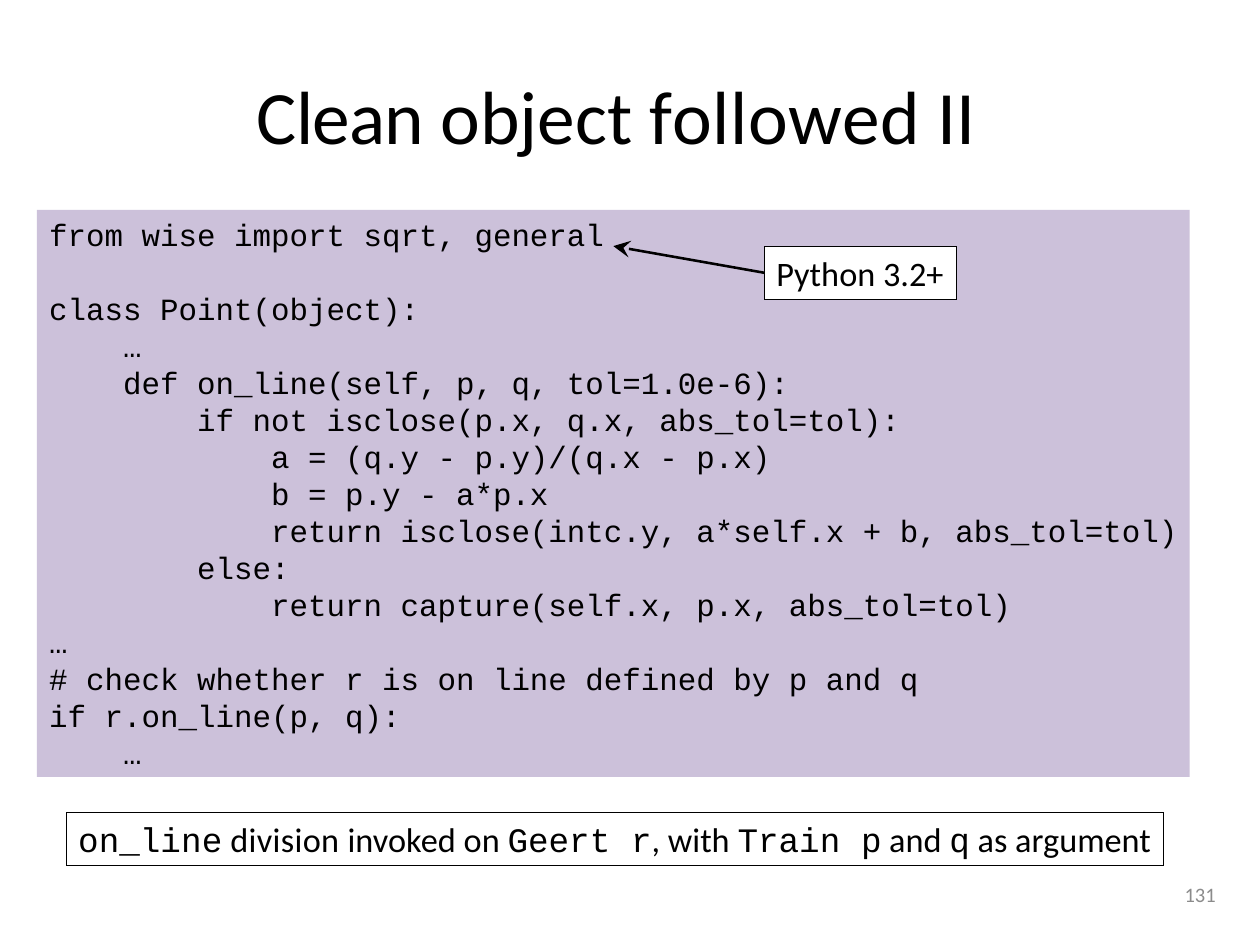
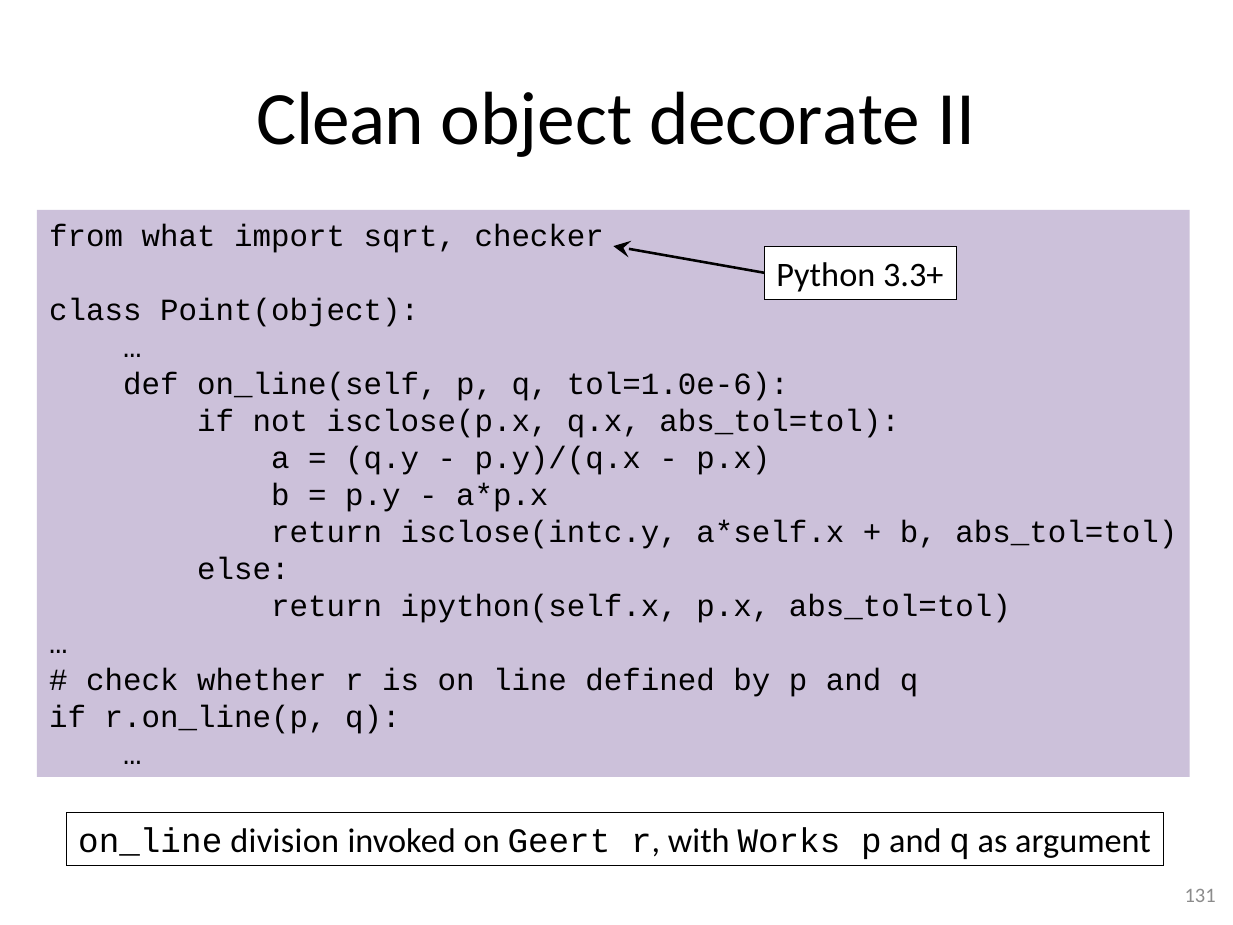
followed: followed -> decorate
wise: wise -> what
general: general -> checker
3.2+: 3.2+ -> 3.3+
capture(self.x: capture(self.x -> ipython(self.x
Train: Train -> Works
